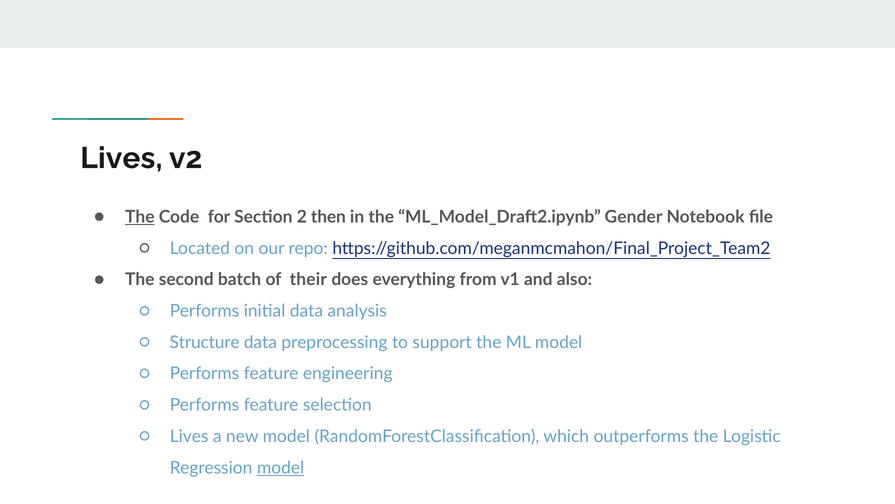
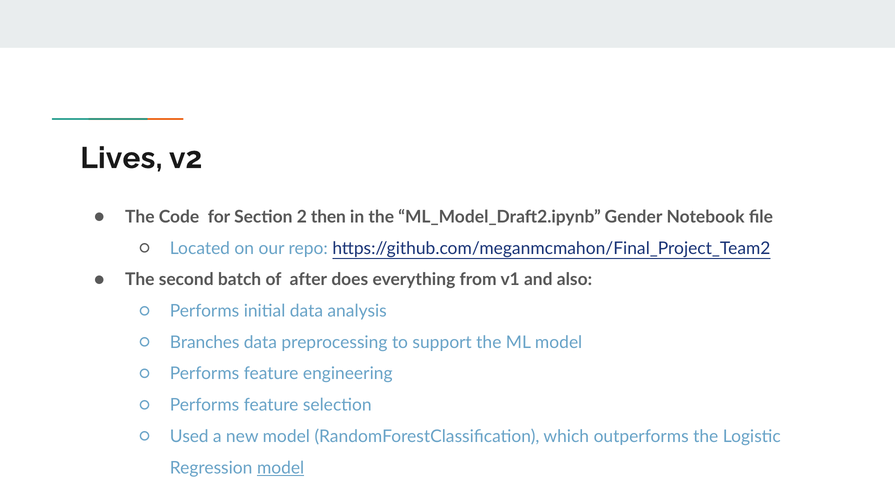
The at (140, 217) underline: present -> none
their: their -> after
Structure: Structure -> Branches
Lives at (189, 436): Lives -> Used
